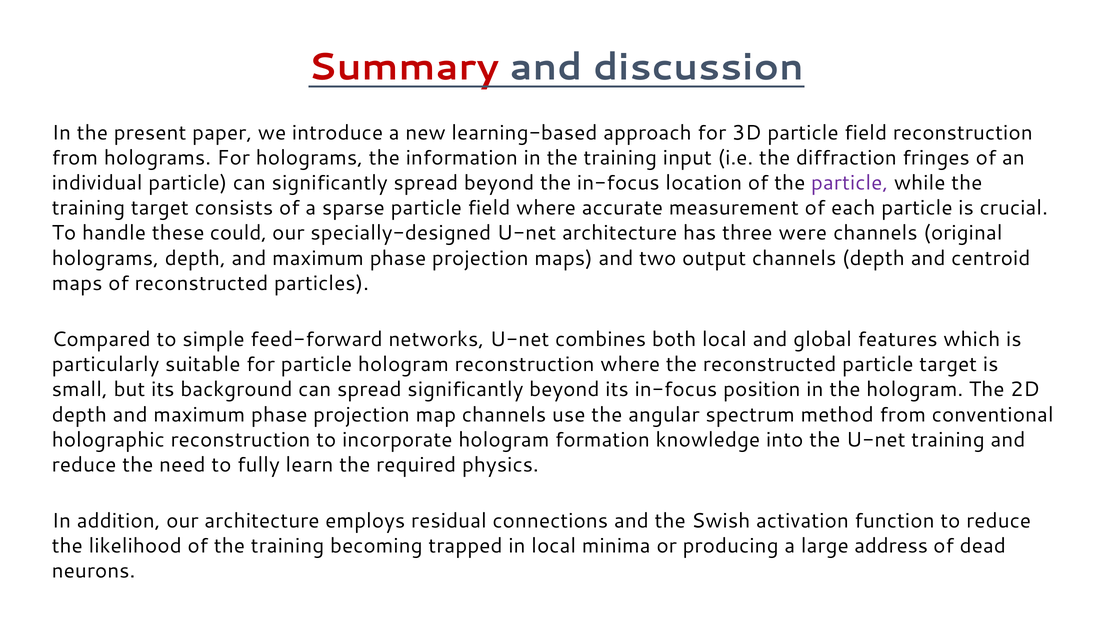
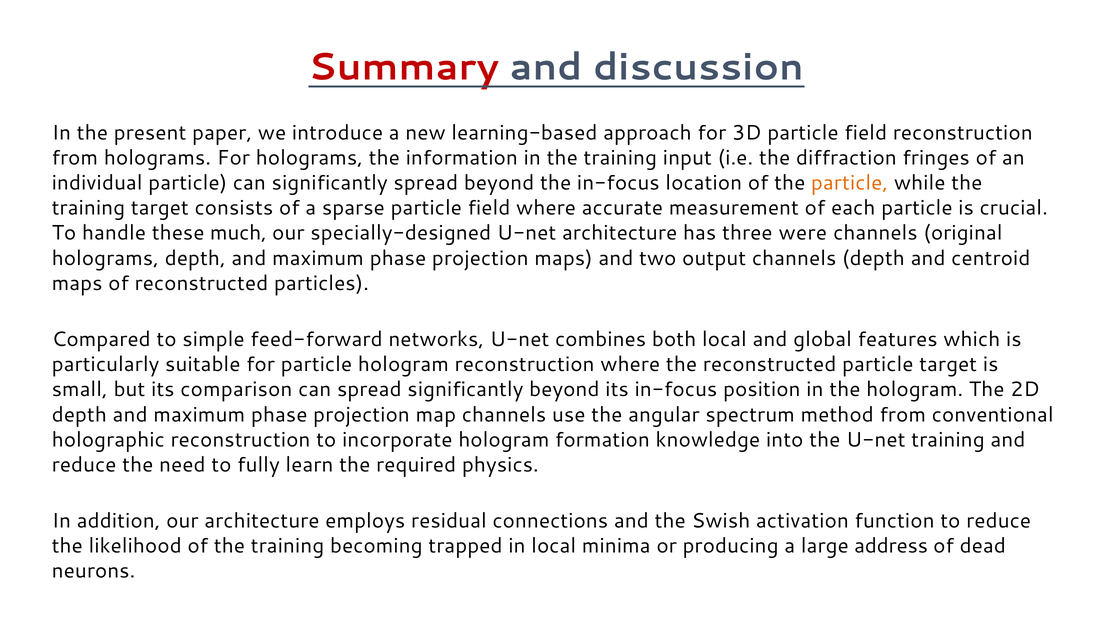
particle at (850, 183) colour: purple -> orange
could: could -> much
background: background -> comparison
